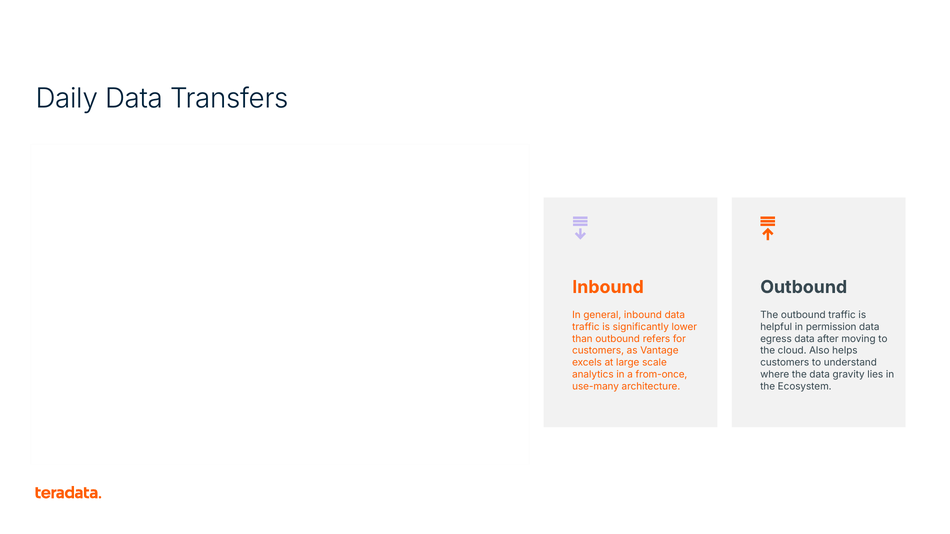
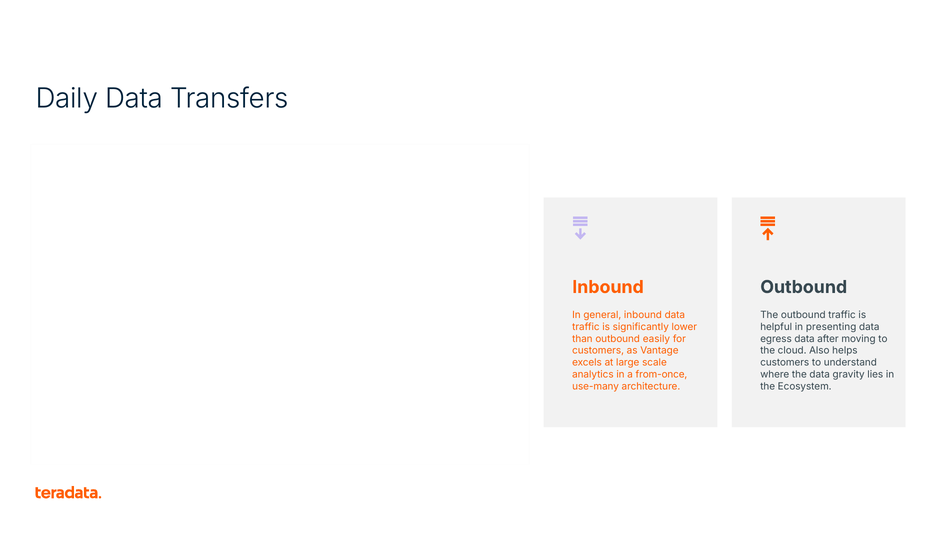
permission: permission -> presenting
refers: refers -> easily
